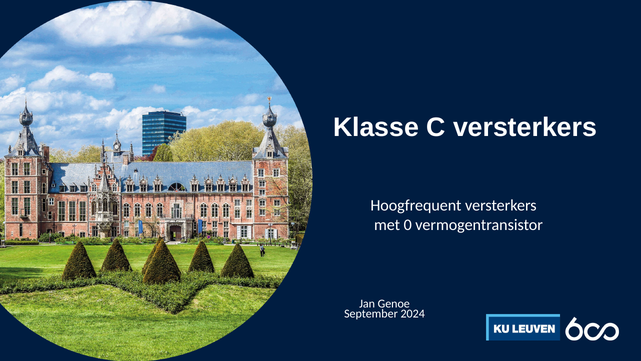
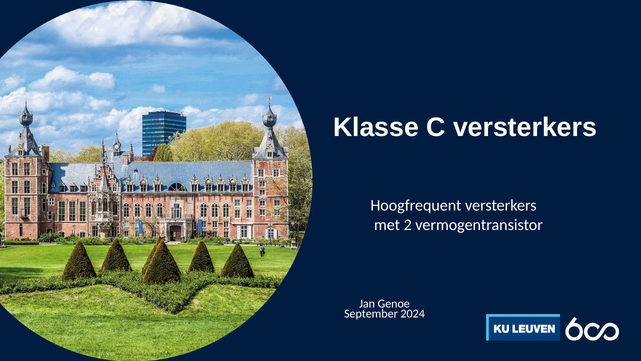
0: 0 -> 2
